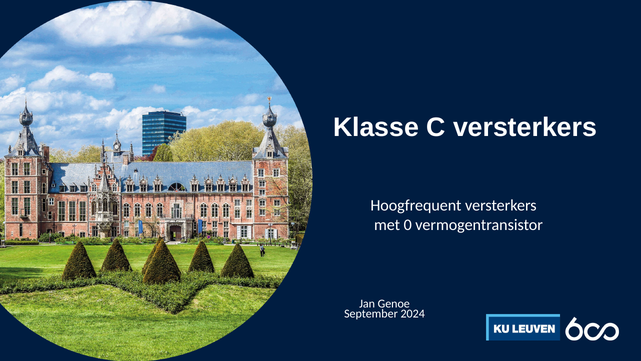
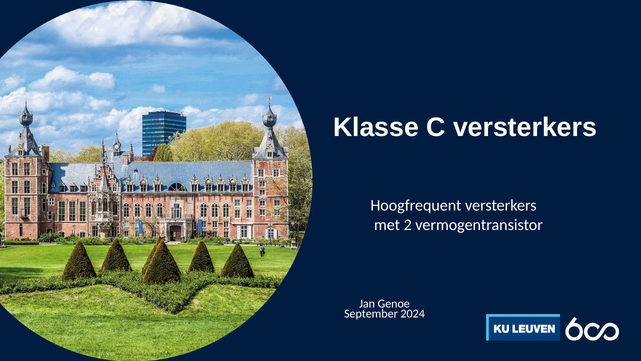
0: 0 -> 2
